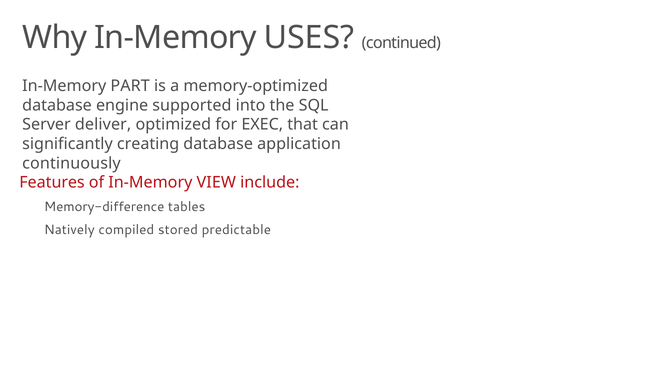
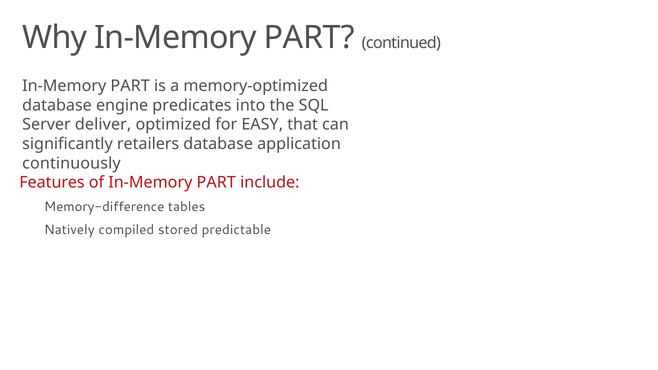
Why In-Memory USES: USES -> PART
supported: supported -> predicates
EXEC: EXEC -> EASY
creating: creating -> retailers
of In-Memory VIEW: VIEW -> PART
